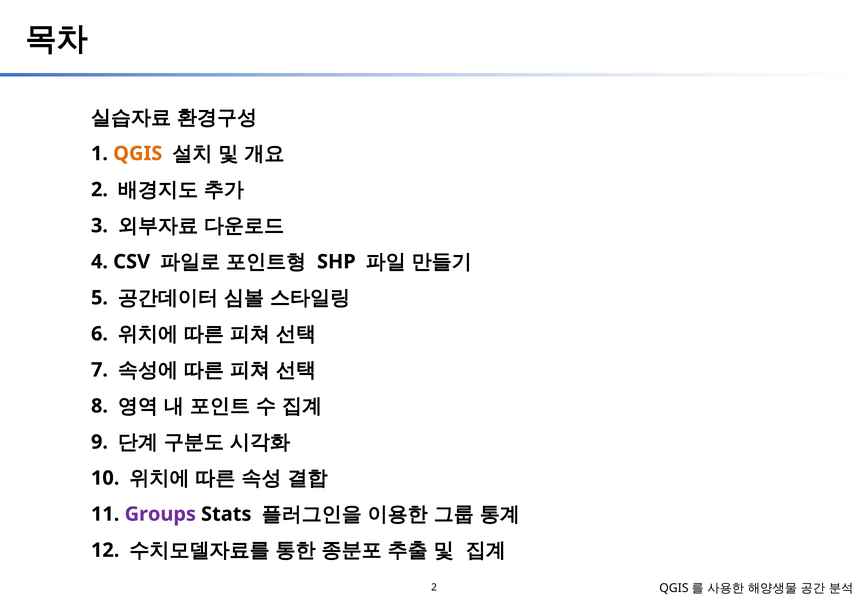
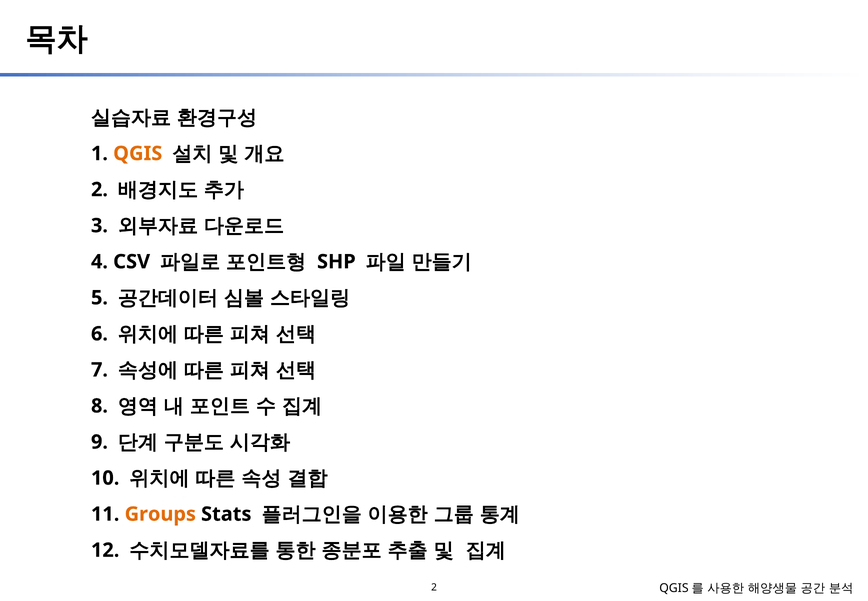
Groups colour: purple -> orange
